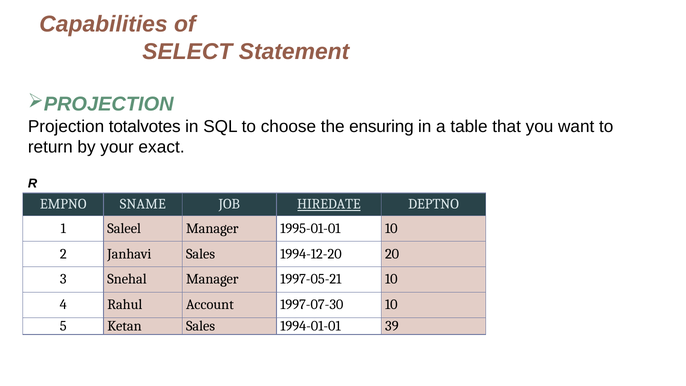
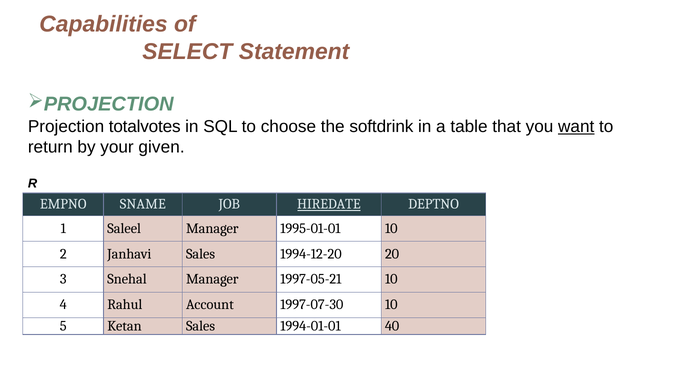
ensuring: ensuring -> softdrink
want underline: none -> present
exact: exact -> given
39: 39 -> 40
